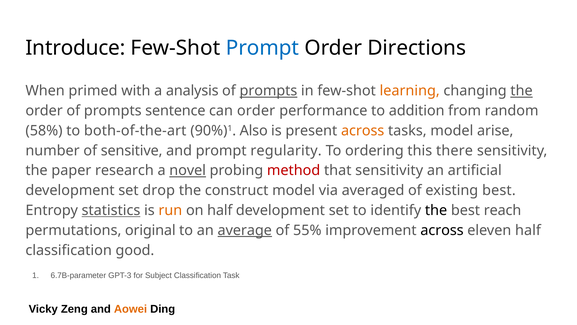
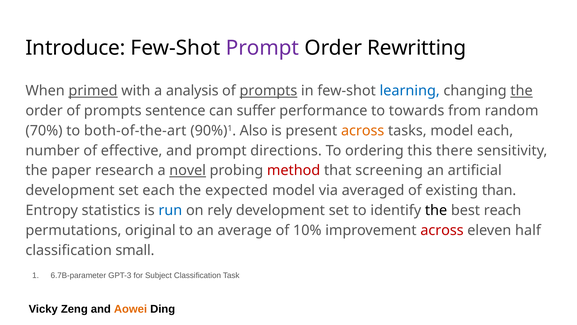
Prompt at (262, 48) colour: blue -> purple
Directions: Directions -> Rewritting
primed underline: none -> present
learning colour: orange -> blue
can order: order -> suffer
addition: addition -> towards
58%: 58% -> 70%
model arise: arise -> each
sensitive: sensitive -> effective
regularity: regularity -> directions
that sensitivity: sensitivity -> screening
set drop: drop -> each
construct: construct -> expected
existing best: best -> than
statistics underline: present -> none
run colour: orange -> blue
on half: half -> rely
average underline: present -> none
55%: 55% -> 10%
across at (442, 230) colour: black -> red
good: good -> small
